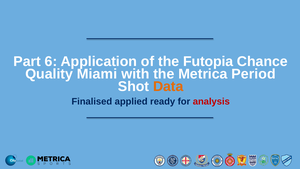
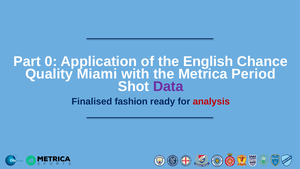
6: 6 -> 0
Futopia: Futopia -> English
Data colour: orange -> purple
applied: applied -> fashion
